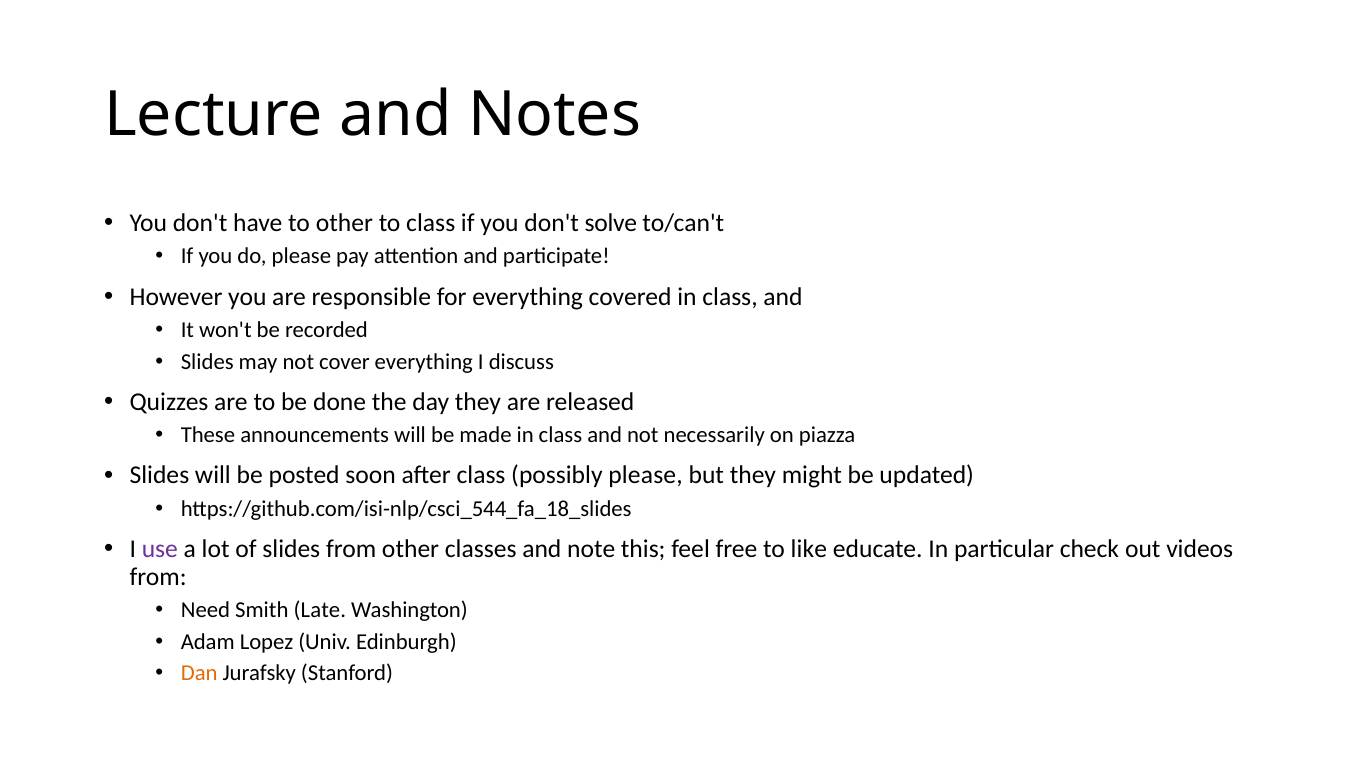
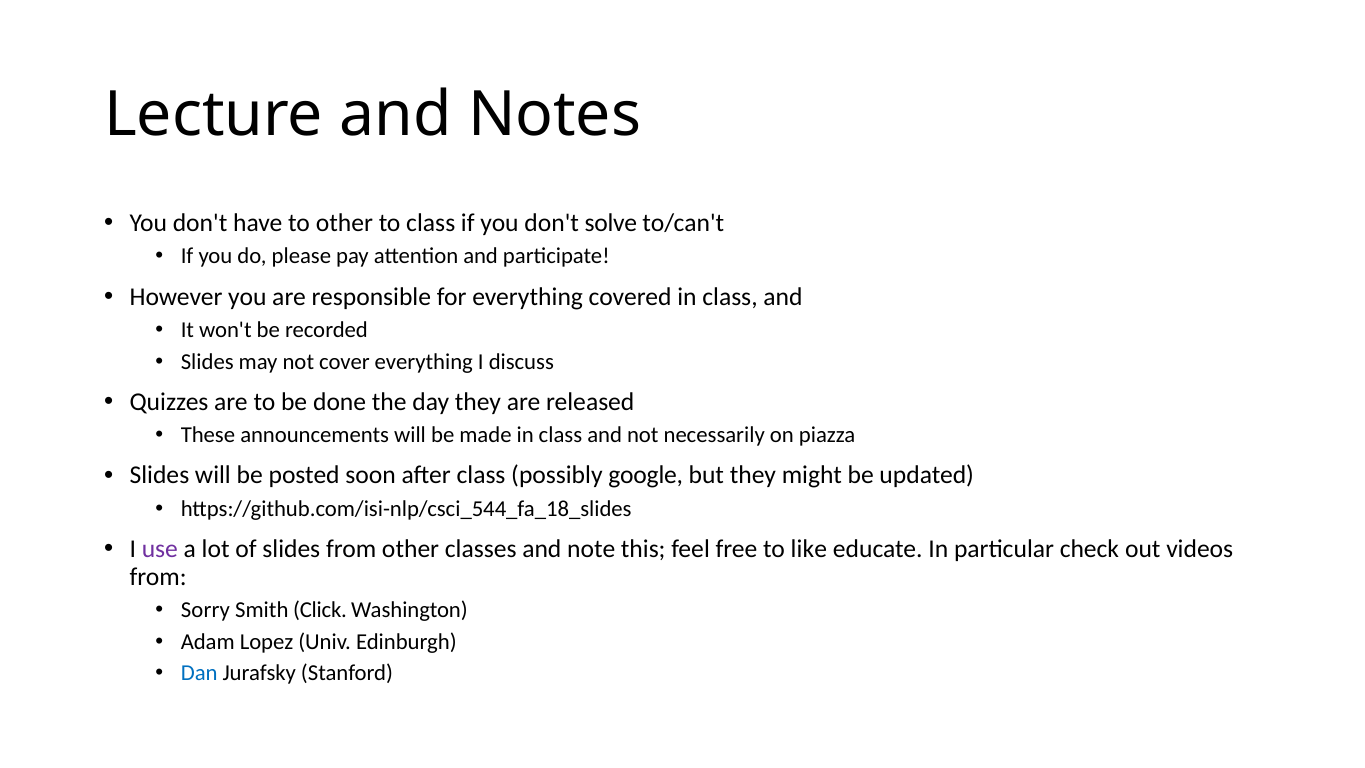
possibly please: please -> google
Need: Need -> Sorry
Late: Late -> Click
Dan colour: orange -> blue
